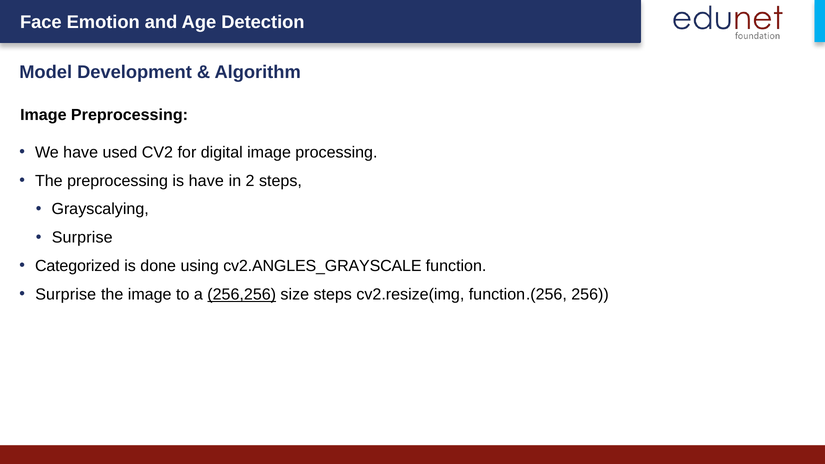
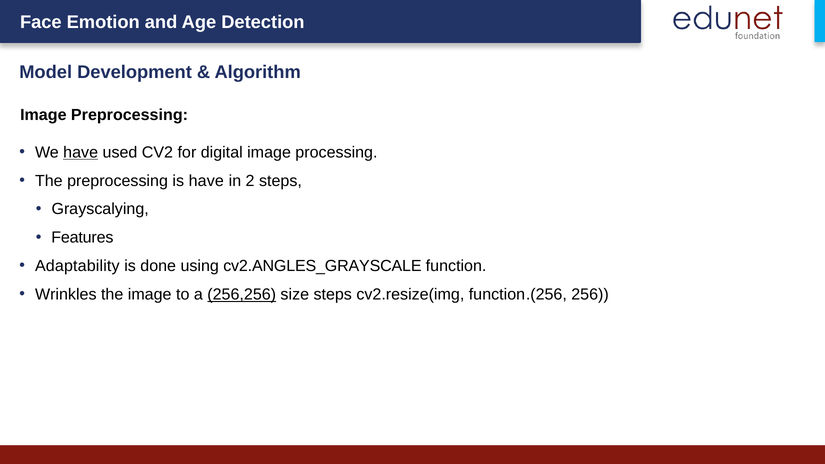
have at (81, 152) underline: none -> present
Surprise at (82, 238): Surprise -> Features
Categorized: Categorized -> Adaptability
Surprise at (66, 294): Surprise -> Wrinkles
